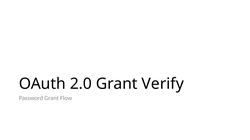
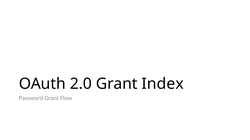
Verify: Verify -> Index
